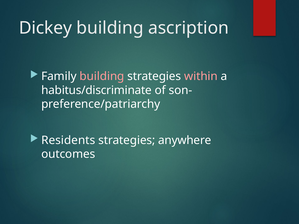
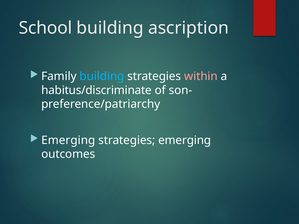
Dickey: Dickey -> School
building at (102, 76) colour: pink -> light blue
Residents at (68, 140): Residents -> Emerging
strategies anywhere: anywhere -> emerging
